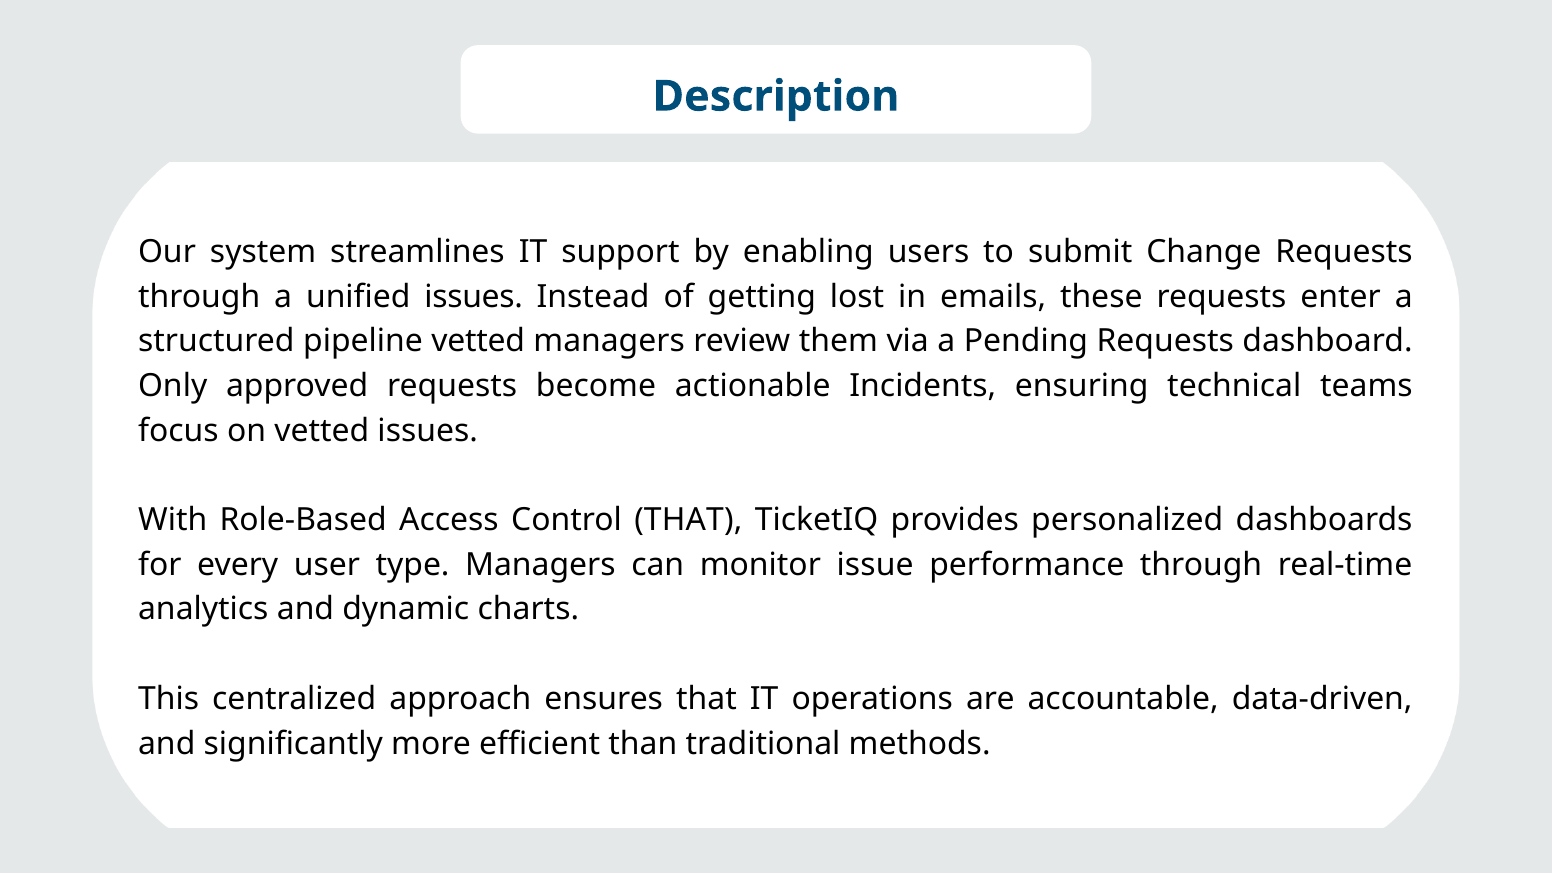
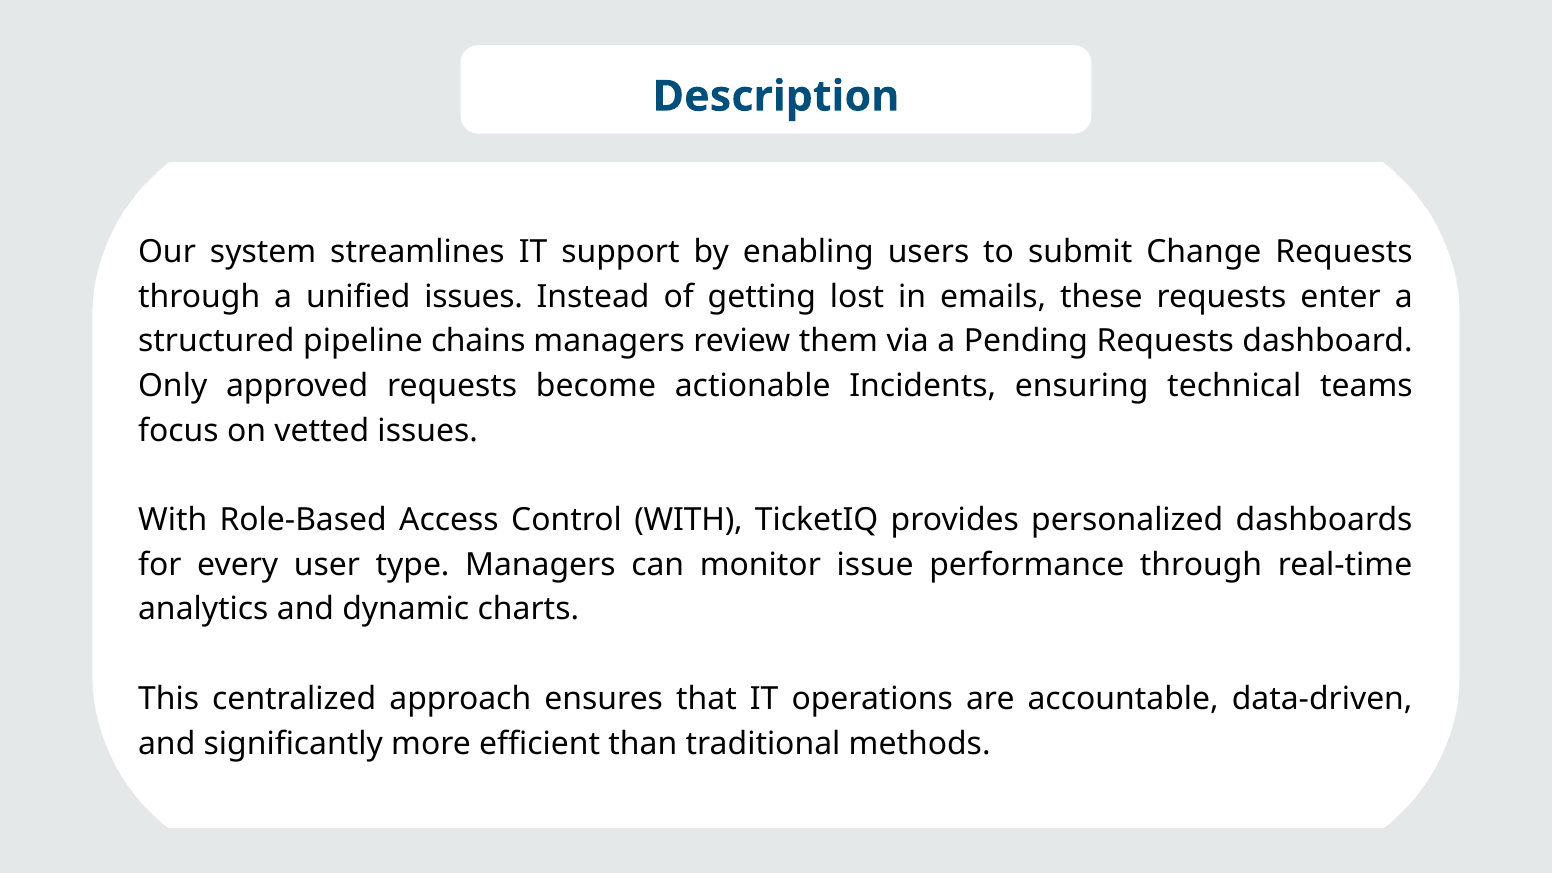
pipeline vetted: vetted -> chains
Control THAT: THAT -> WITH
